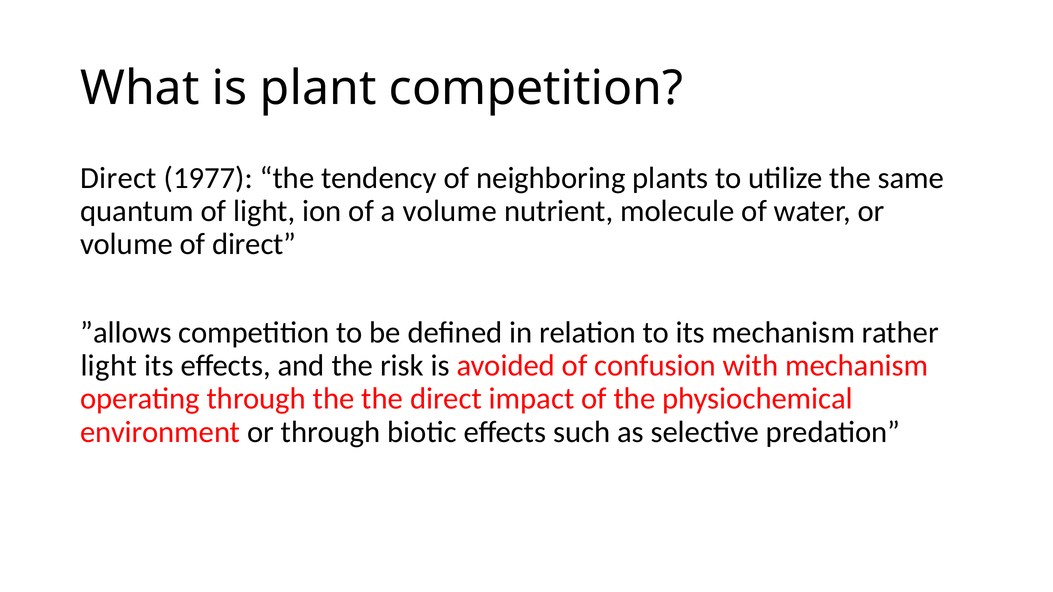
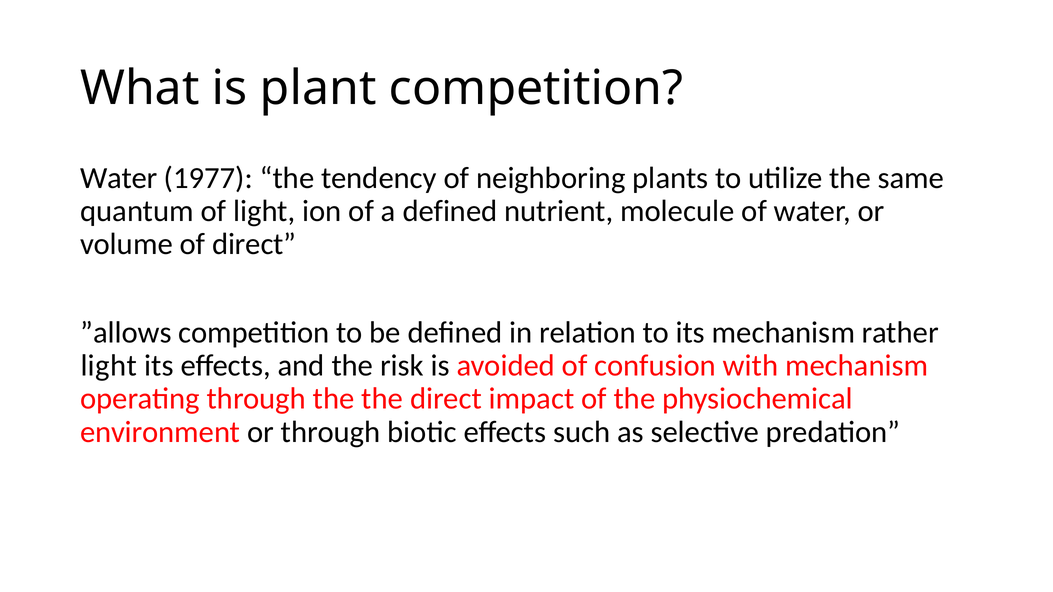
Direct at (119, 178): Direct -> Water
a volume: volume -> defined
